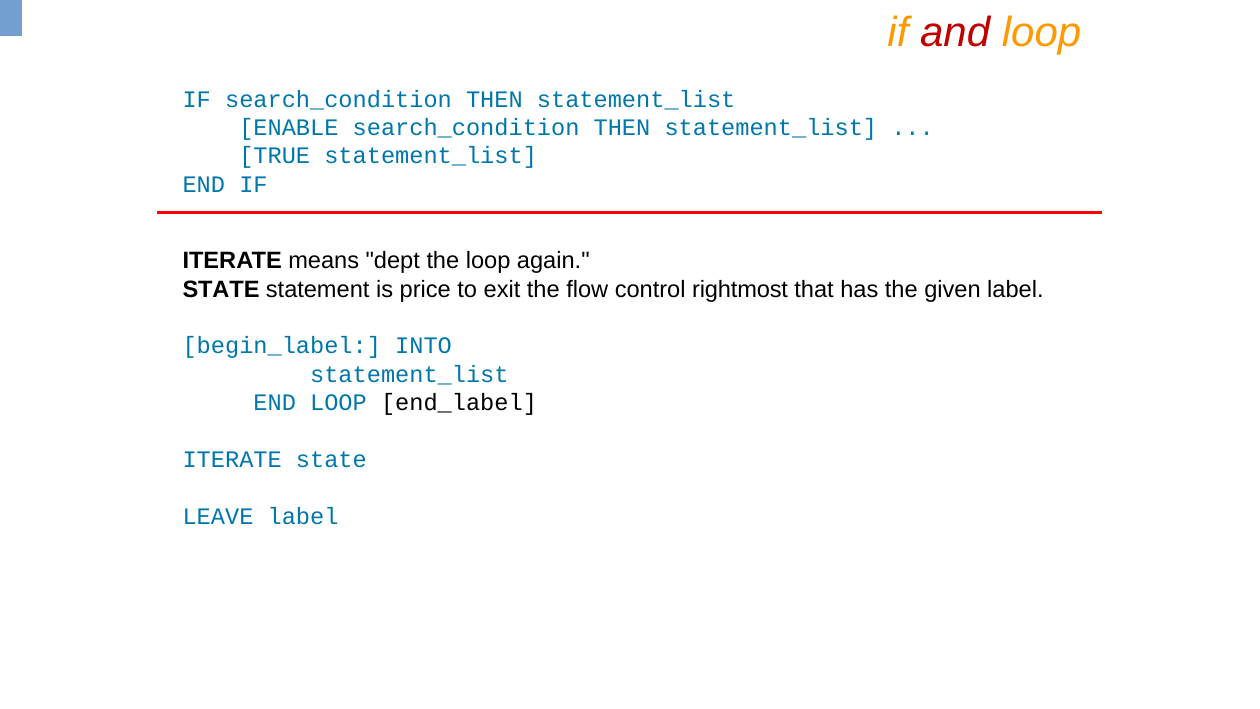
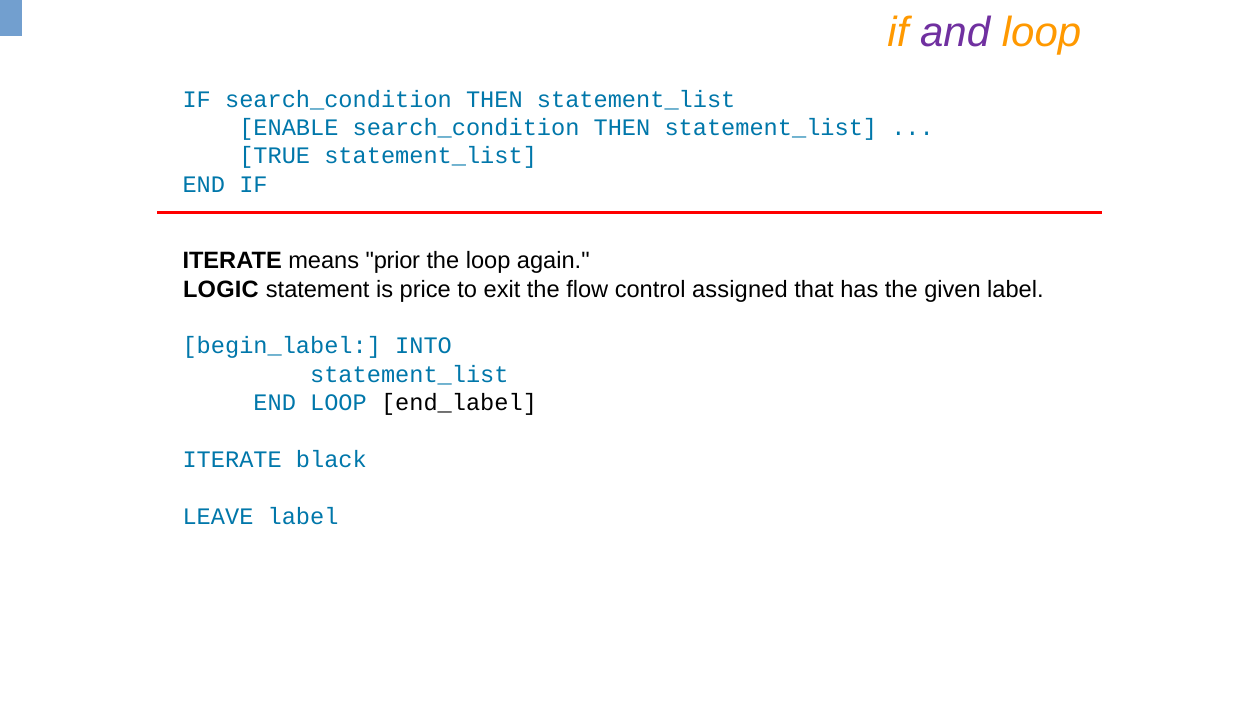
and colour: red -> purple
dept: dept -> prior
STATE at (221, 289): STATE -> LOGIC
rightmost: rightmost -> assigned
ITERATE state: state -> black
